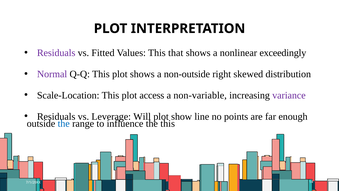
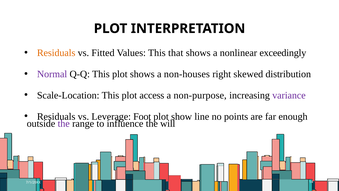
Residuals at (56, 53) colour: purple -> orange
non-outside: non-outside -> non-houses
non-variable: non-variable -> non-purpose
Will: Will -> Foot
the at (64, 123) colour: blue -> purple
the this: this -> will
